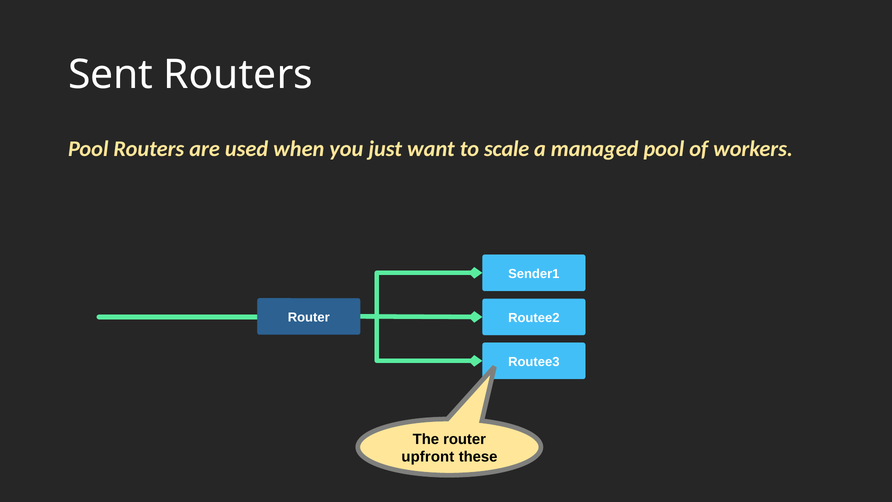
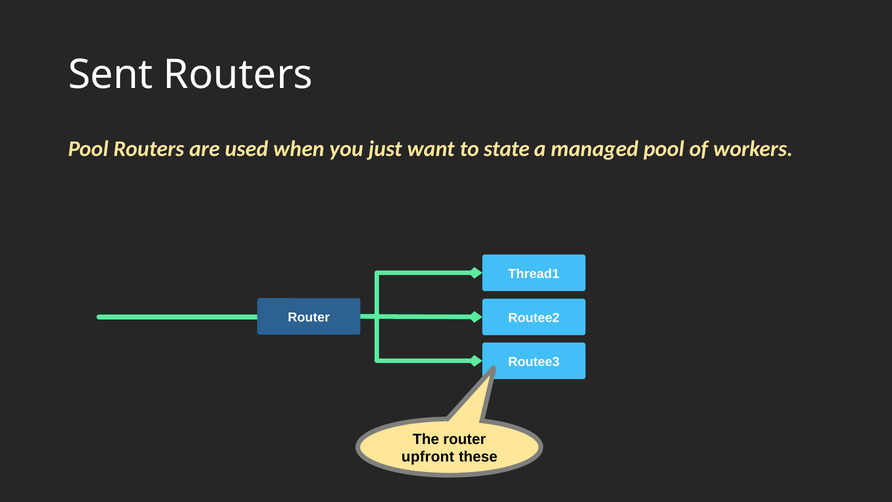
scale: scale -> state
Sender1: Sender1 -> Thread1
